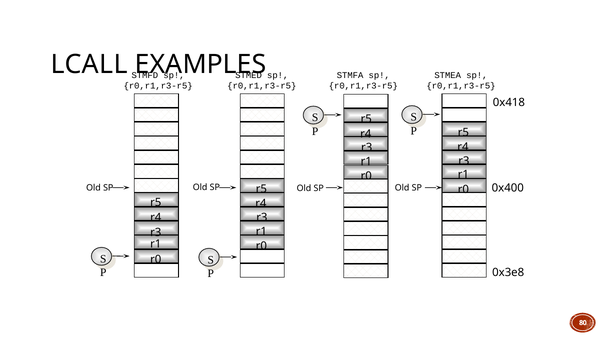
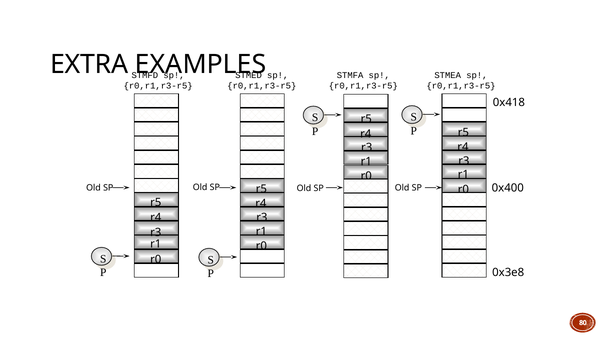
LCALL: LCALL -> EXTRA
